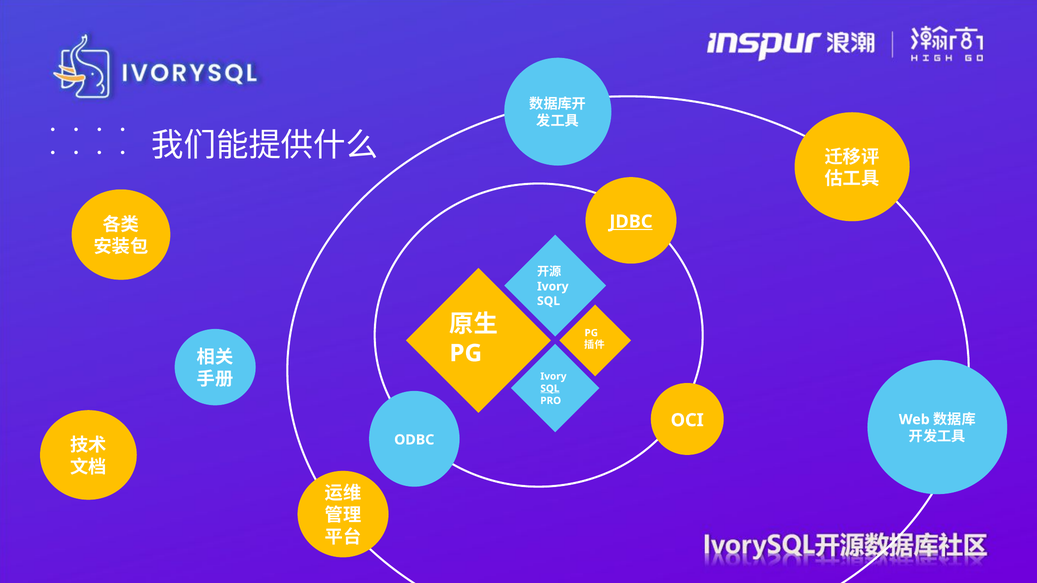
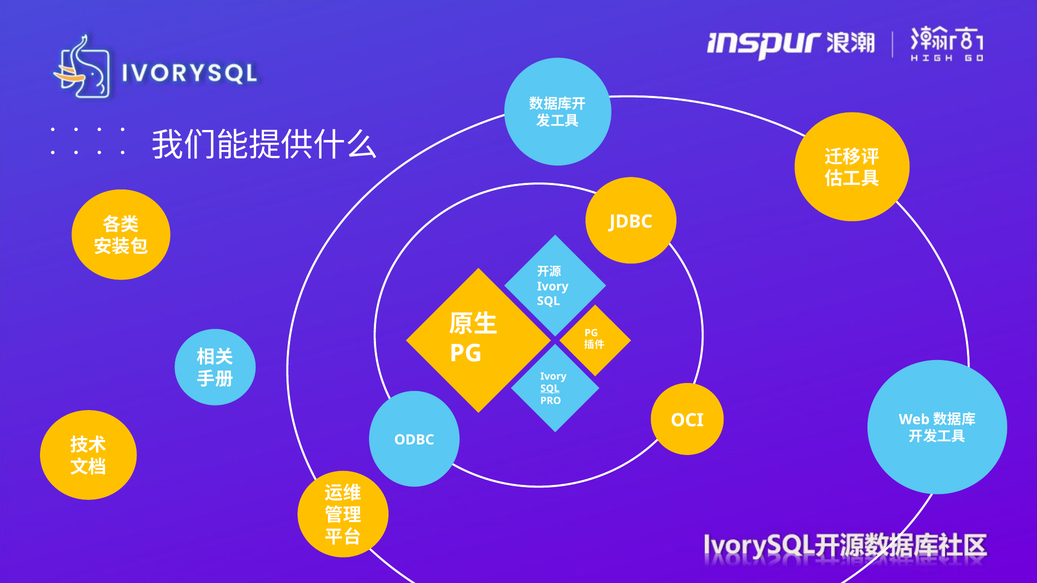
JDBC underline: present -> none
